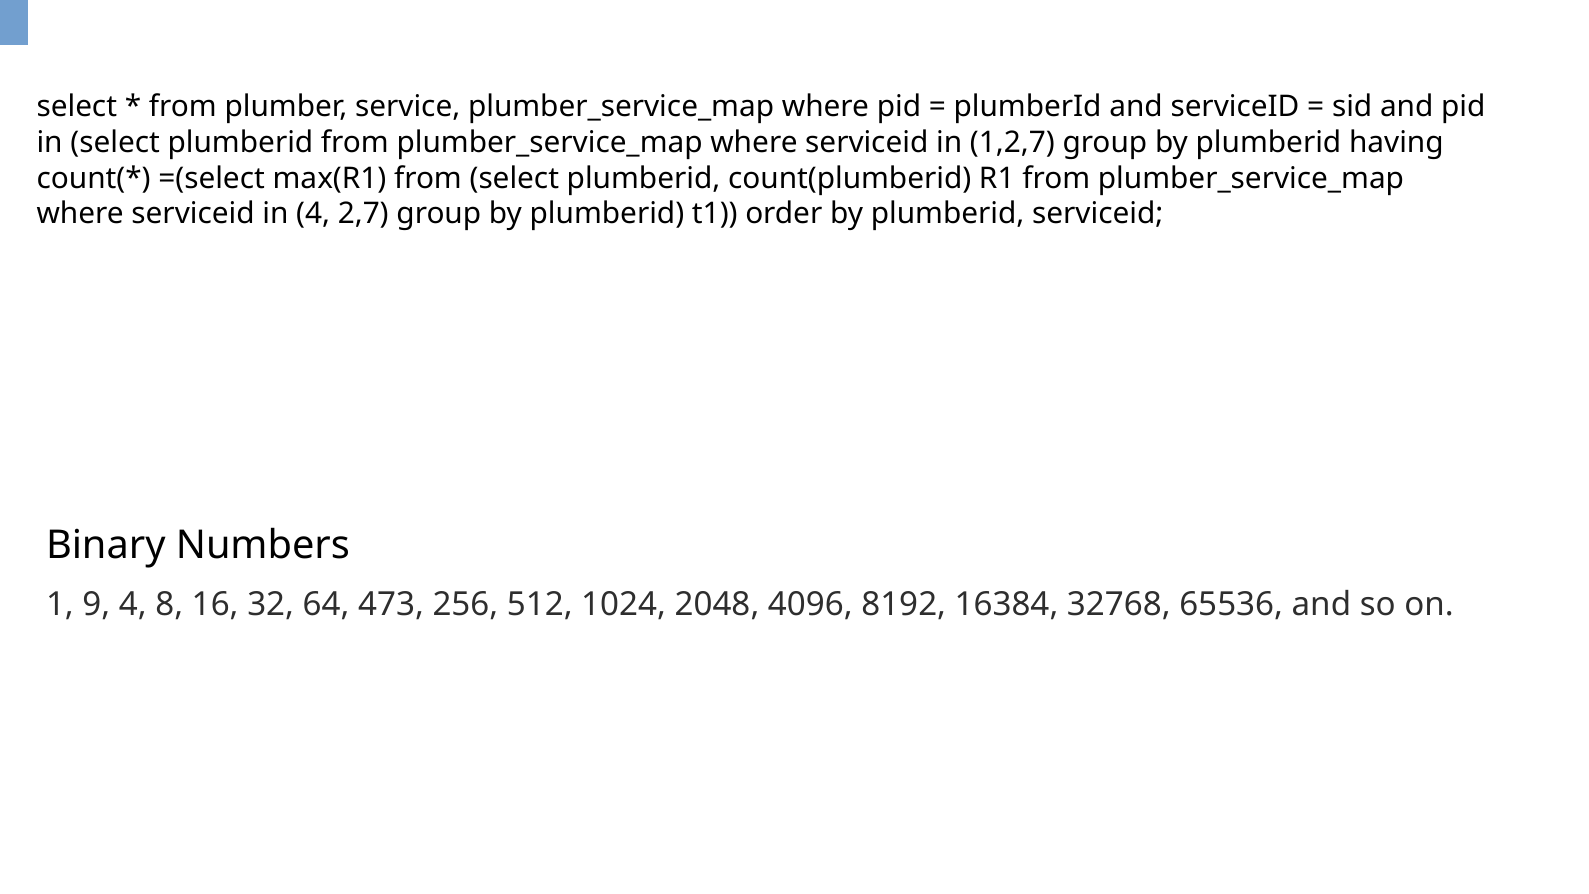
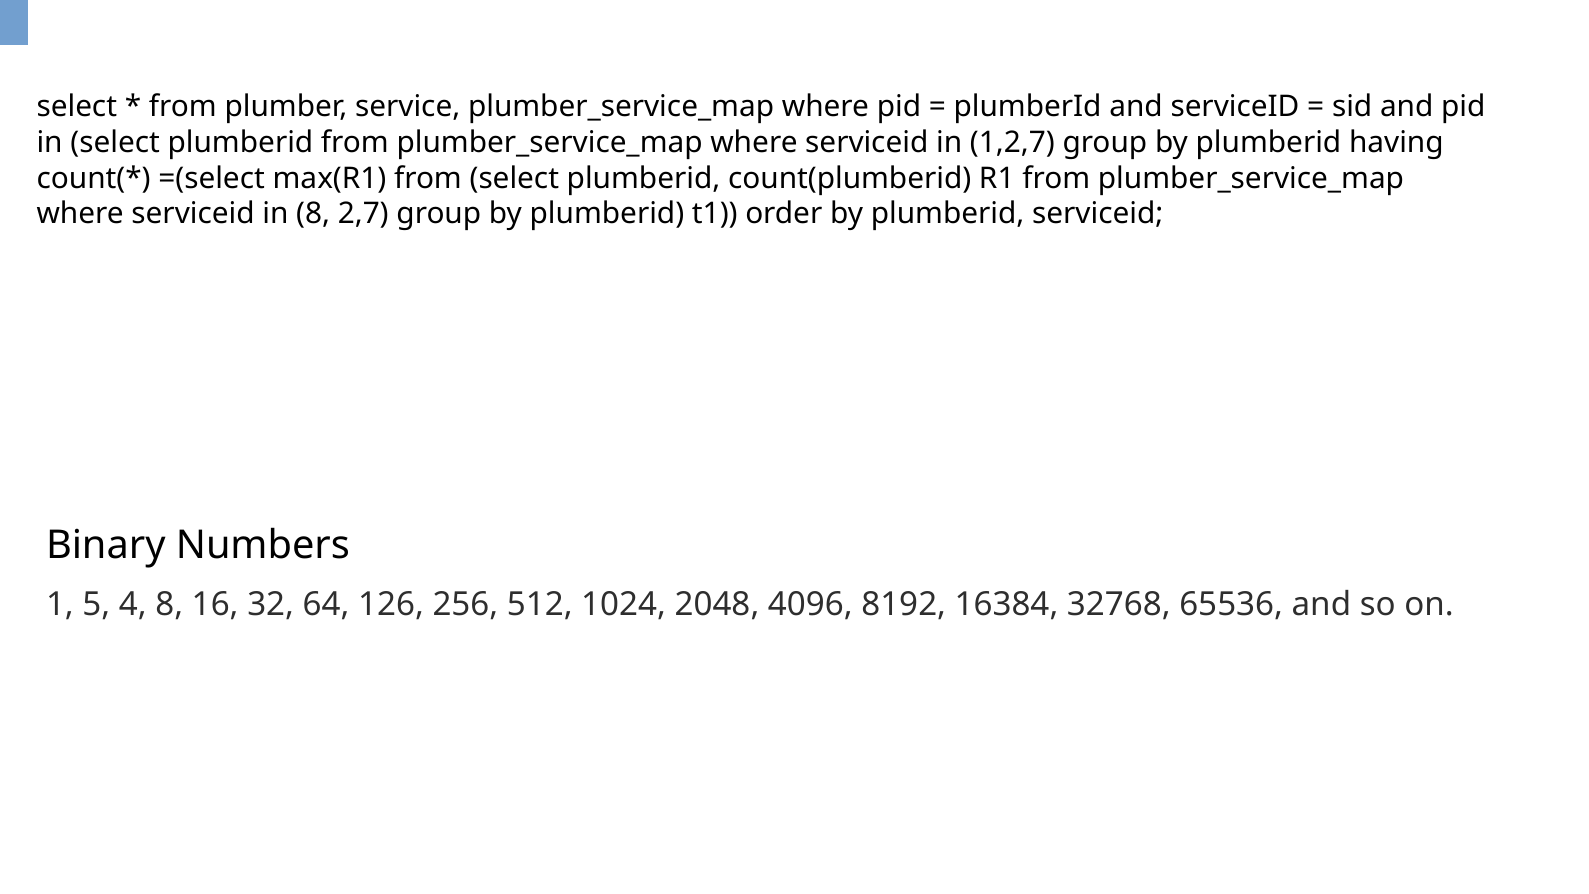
in 4: 4 -> 8
9: 9 -> 5
473: 473 -> 126
